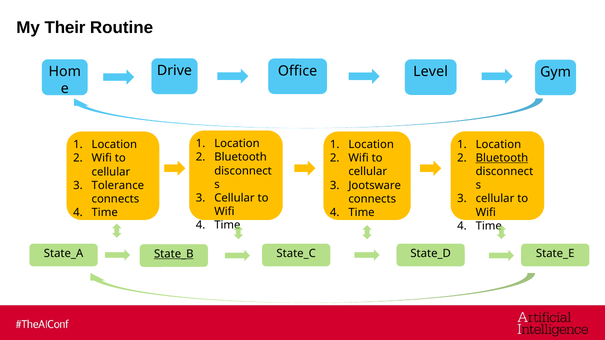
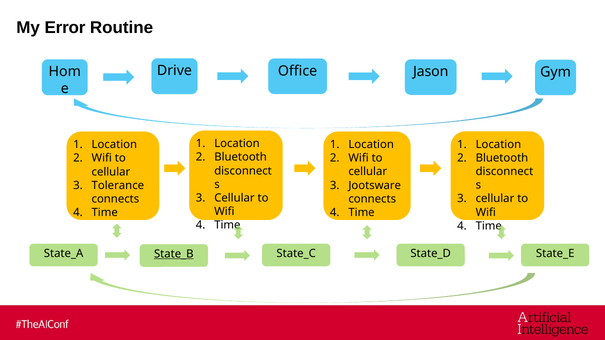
Their: Their -> Error
Level: Level -> Jason
Bluetooth at (502, 158) underline: present -> none
